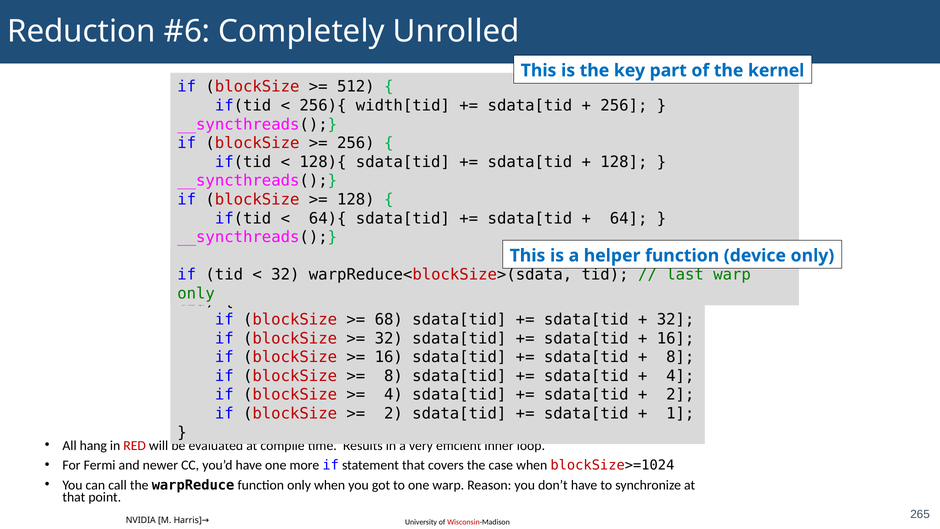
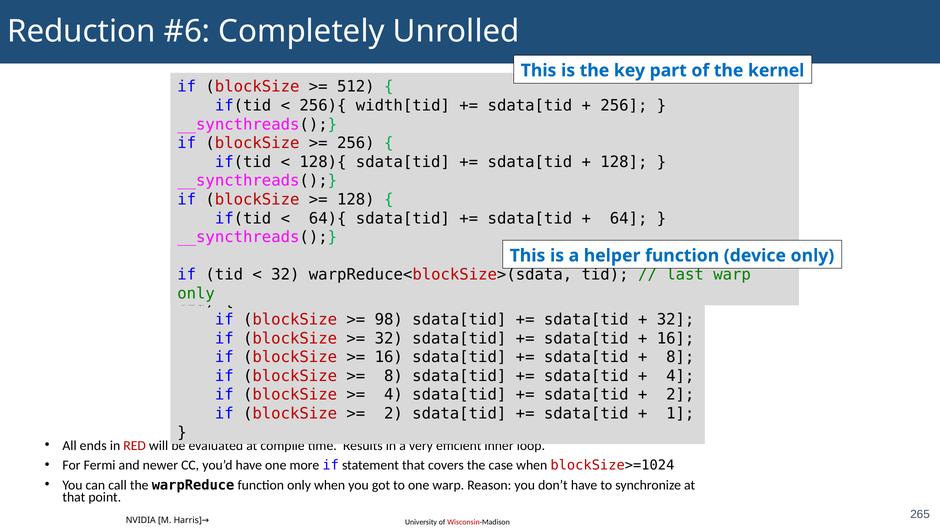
68: 68 -> 98
hang: hang -> ends
